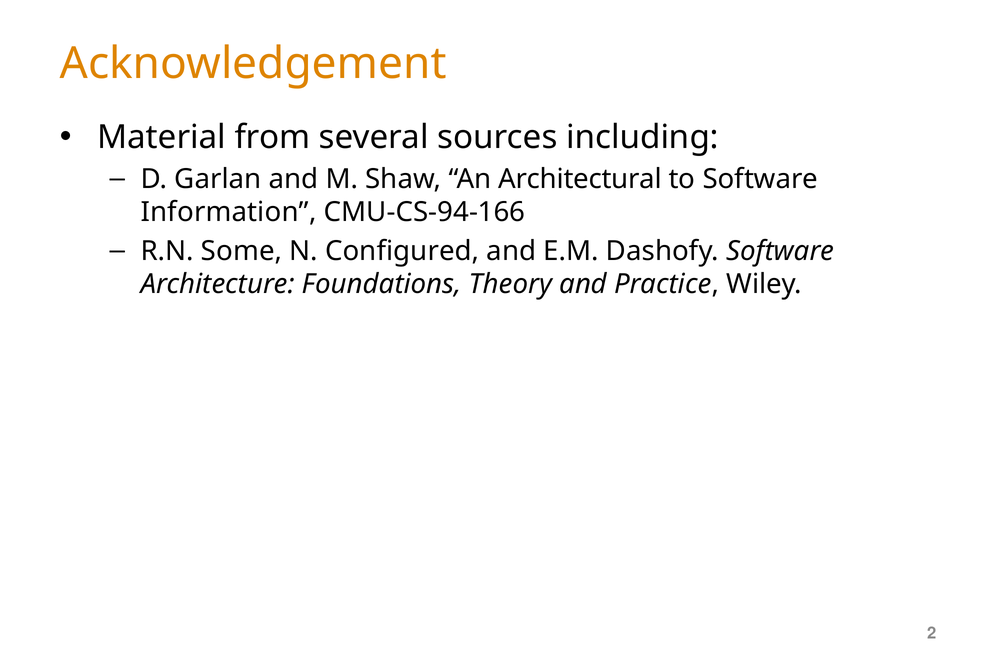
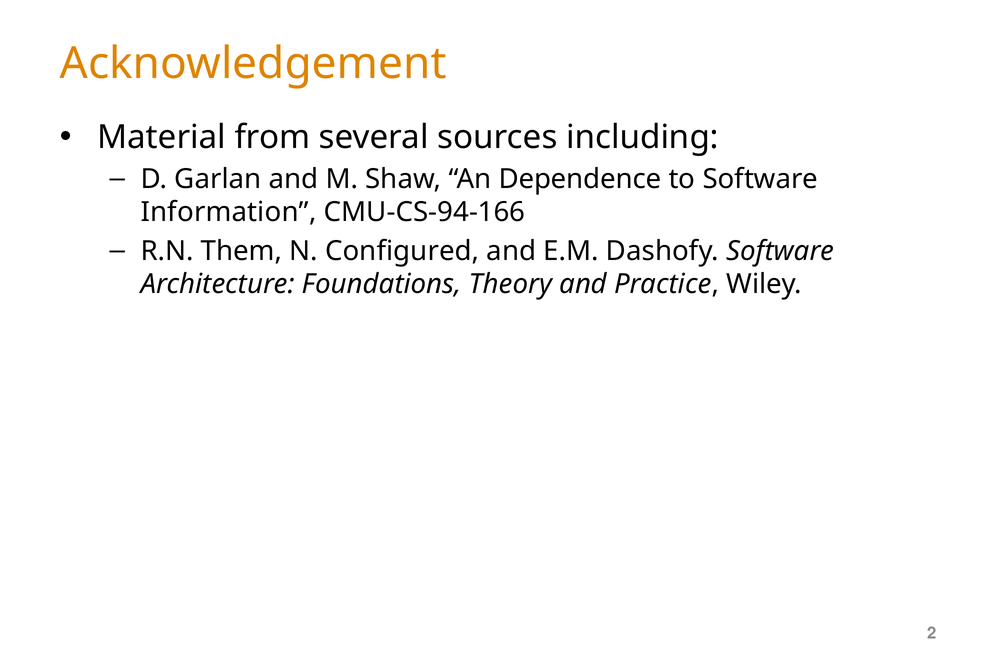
Architectural: Architectural -> Dependence
Some: Some -> Them
